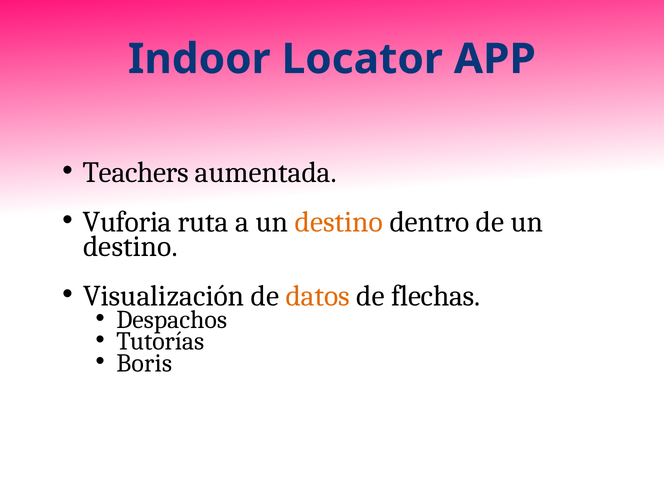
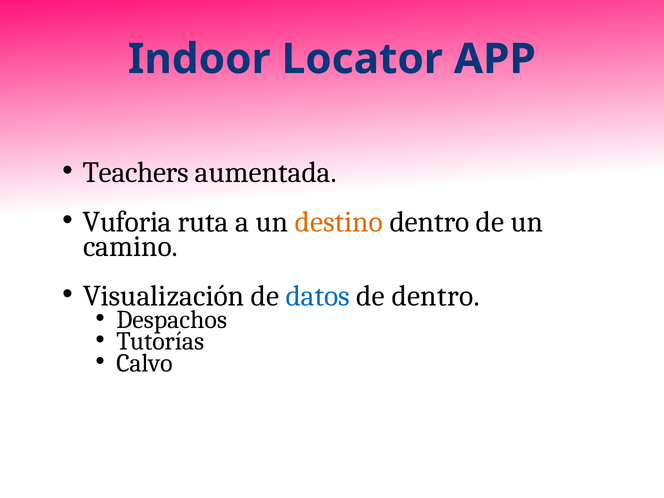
destino at (130, 247): destino -> camino
datos colour: orange -> blue
de flechas: flechas -> dentro
Boris: Boris -> Calvo
